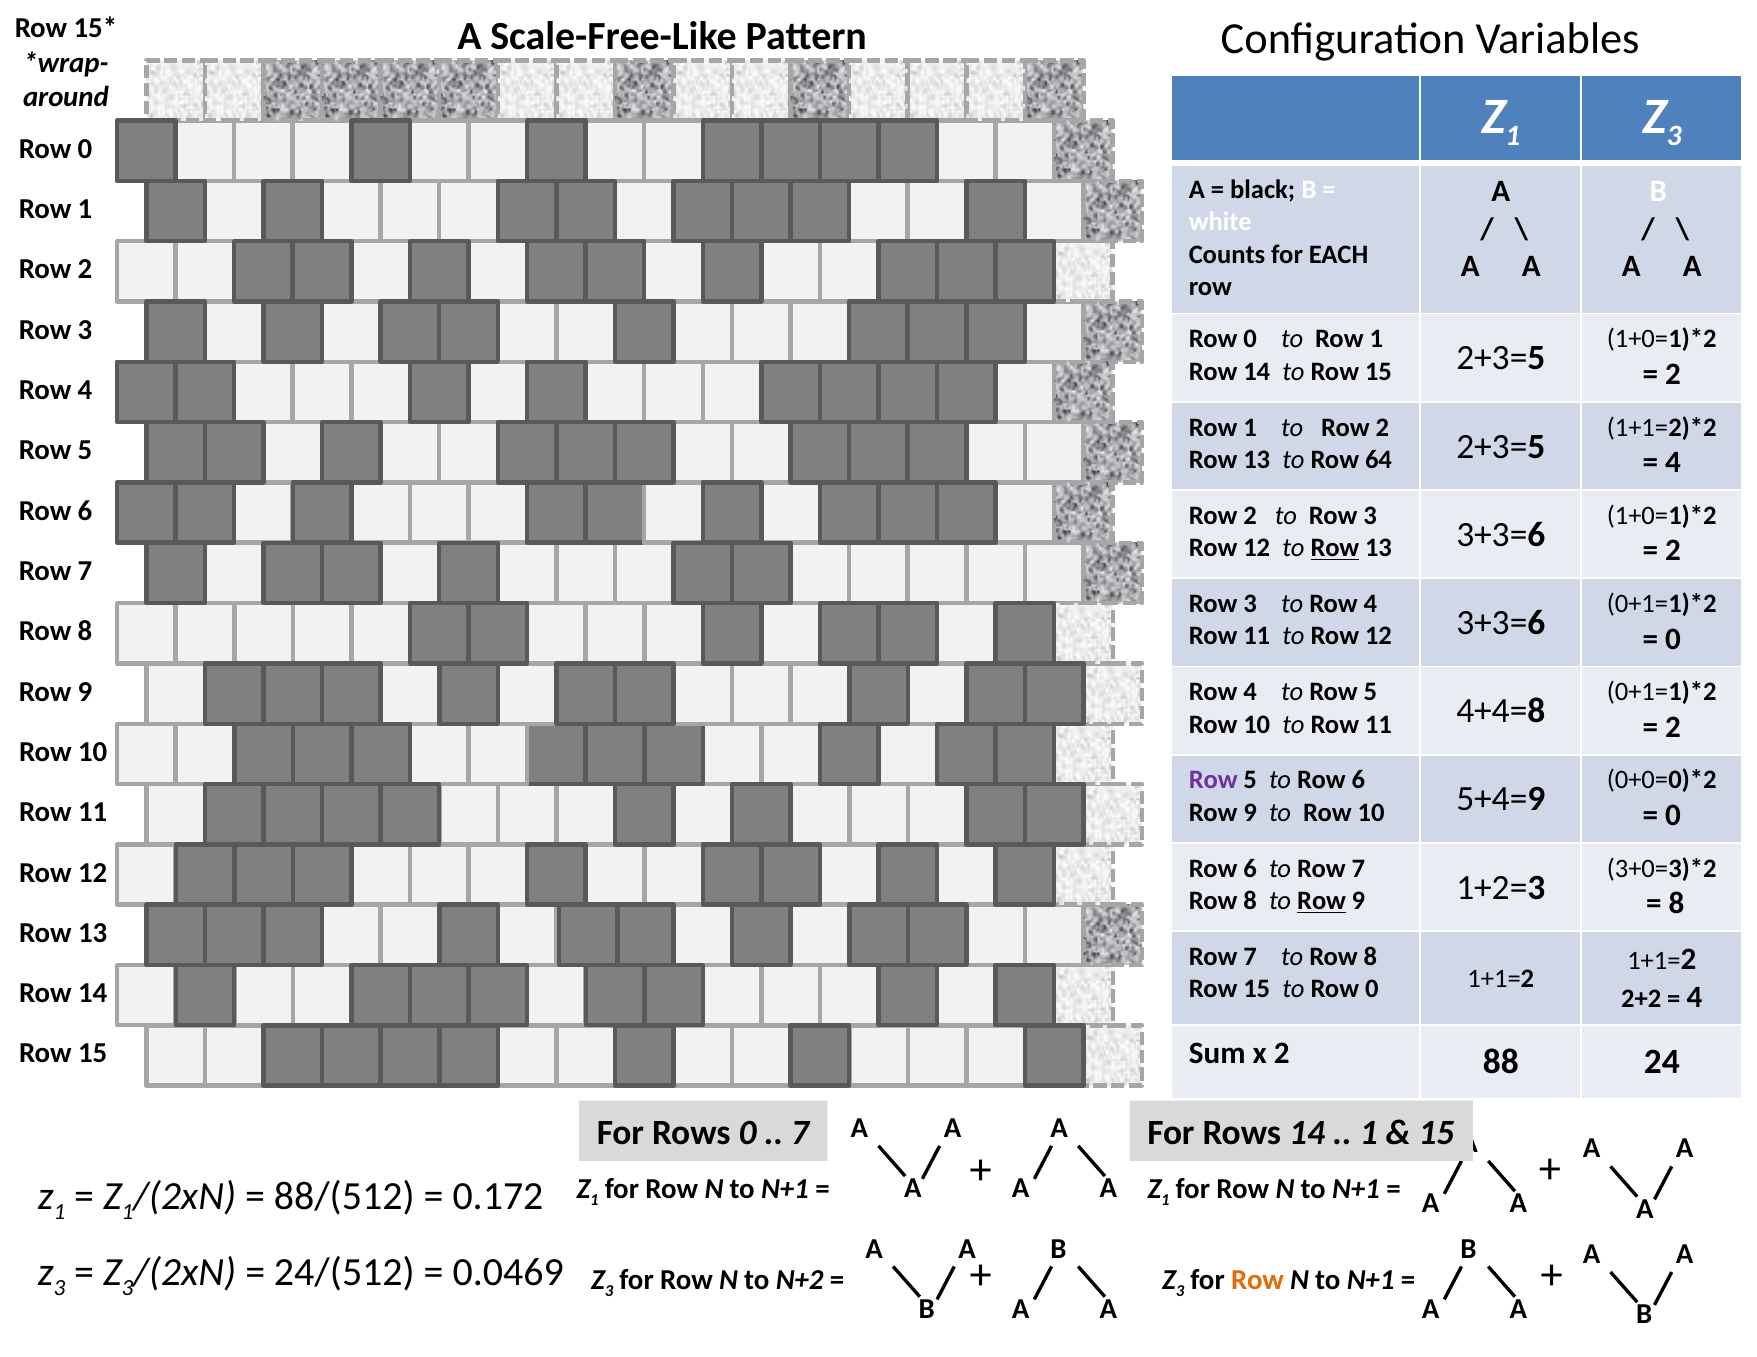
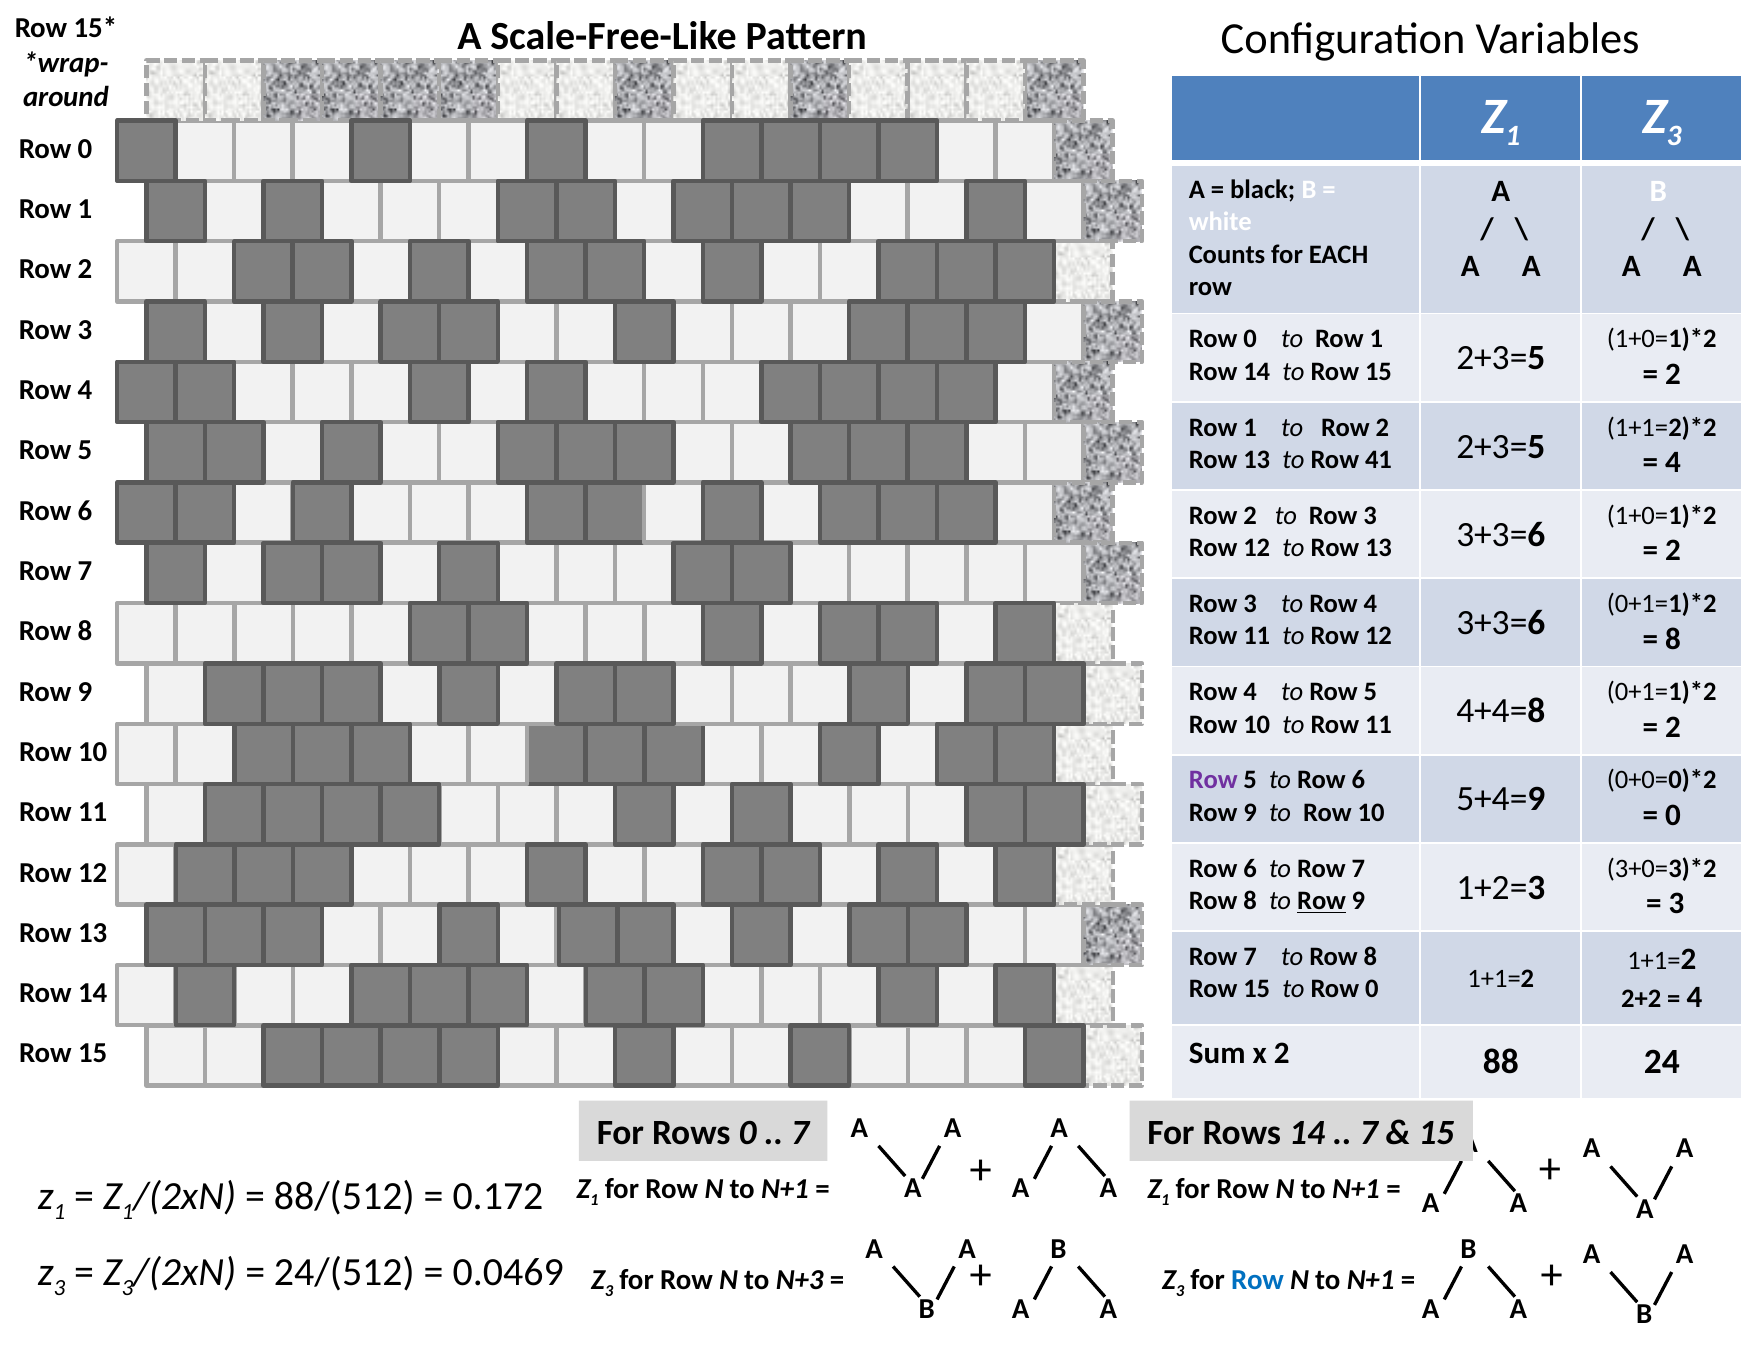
64: 64 -> 41
Row at (1335, 548) underline: present -> none
0 at (1673, 639): 0 -> 8
8 at (1676, 904): 8 -> 3
1 at (1369, 1134): 1 -> 7
N+2: N+2 -> N+3
Row at (1258, 1280) colour: orange -> blue
